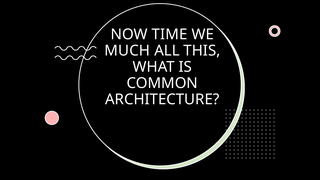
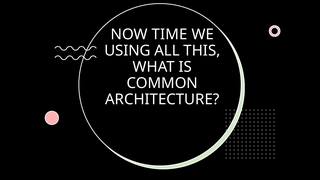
MUCH: MUCH -> USING
